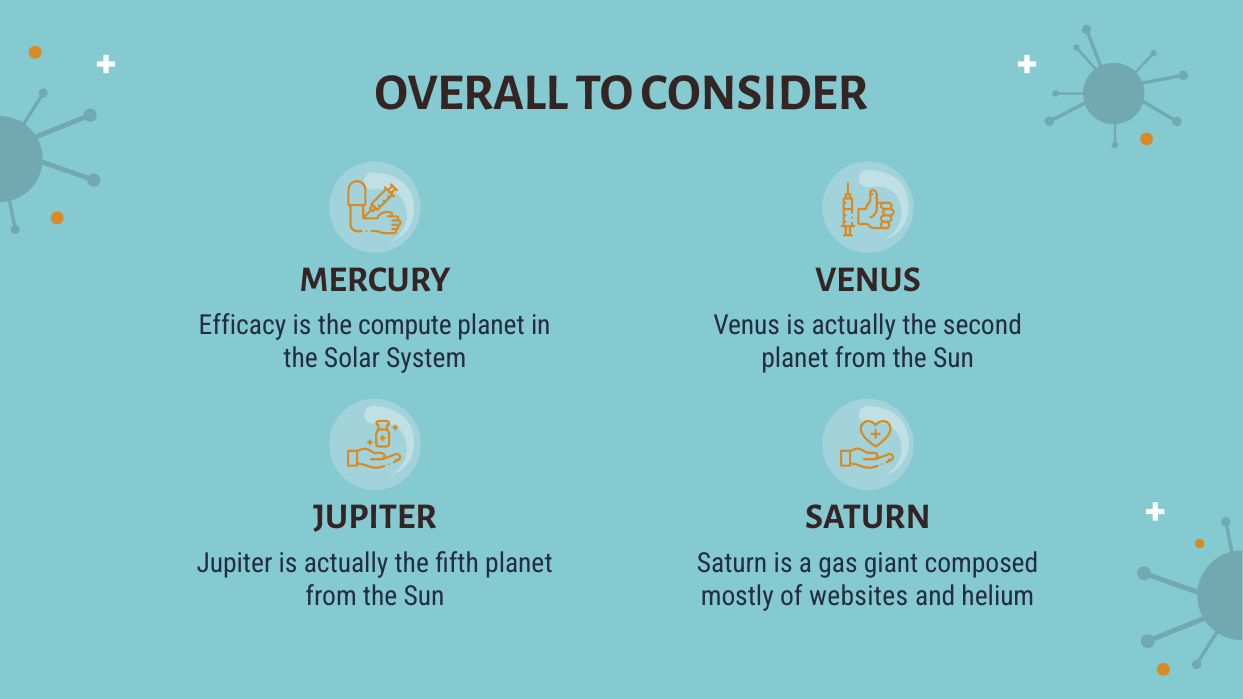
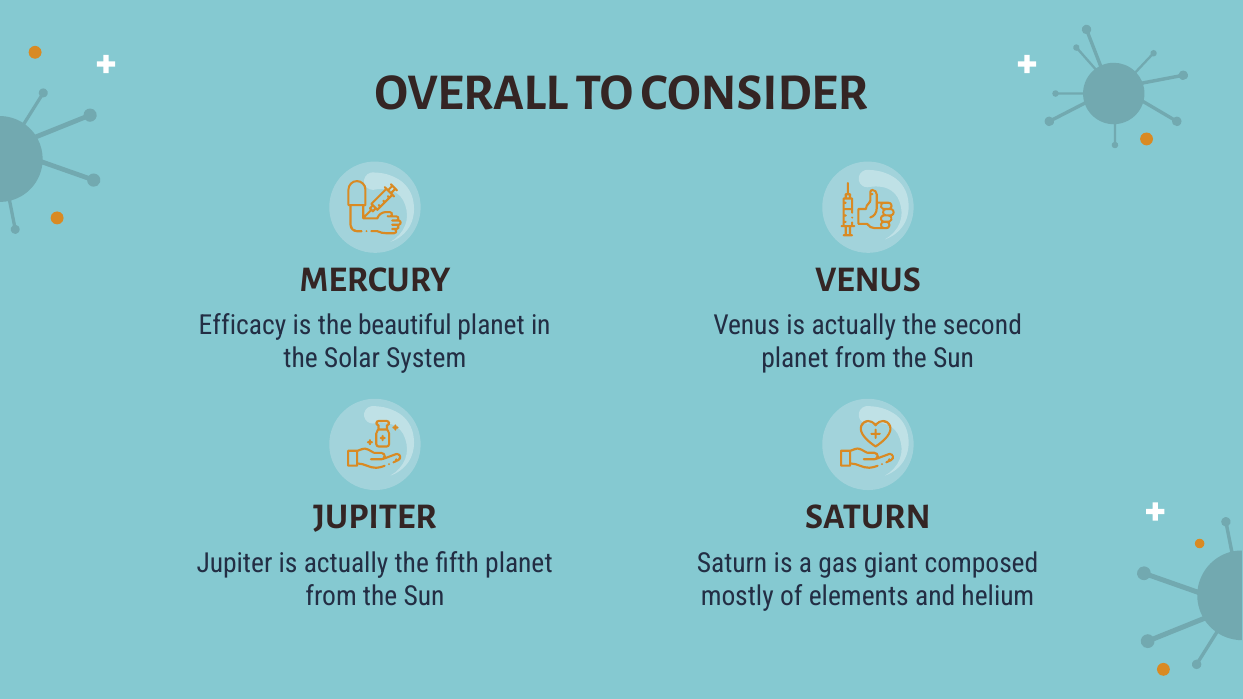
compute: compute -> beautiful
websites: websites -> elements
